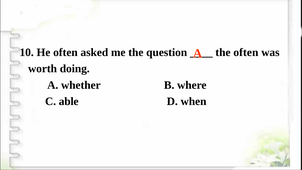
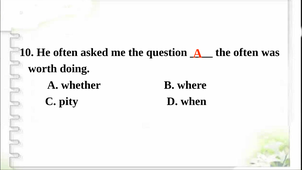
able: able -> pity
